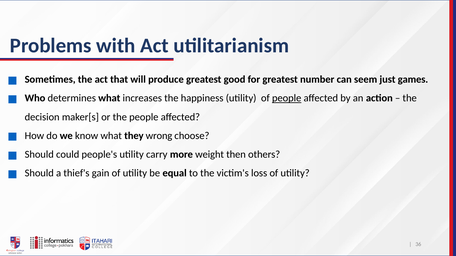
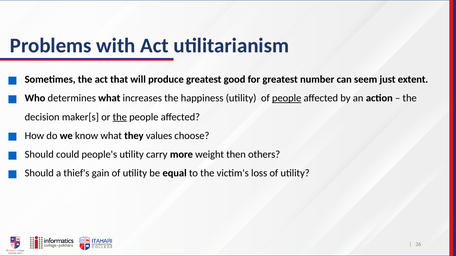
games: games -> extent
the at (120, 117) underline: none -> present
wrong: wrong -> values
